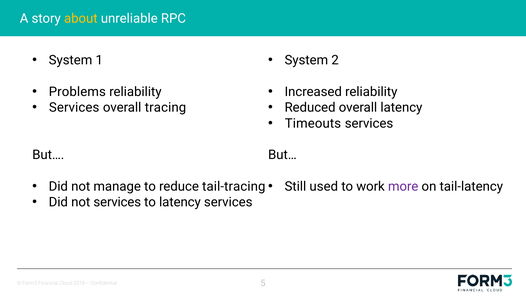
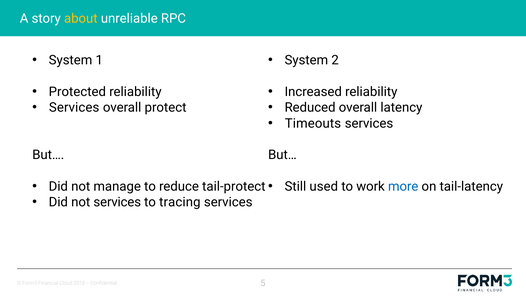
Problems: Problems -> Protected
tracing: tracing -> protect
tail-tracing: tail-tracing -> tail-protect
more colour: purple -> blue
to latency: latency -> tracing
